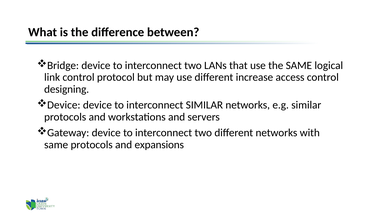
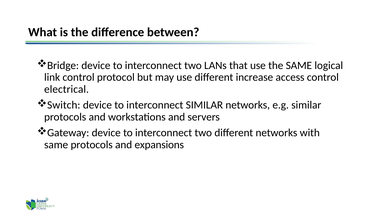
designing: designing -> electrical
Device at (64, 105): Device -> Switch
